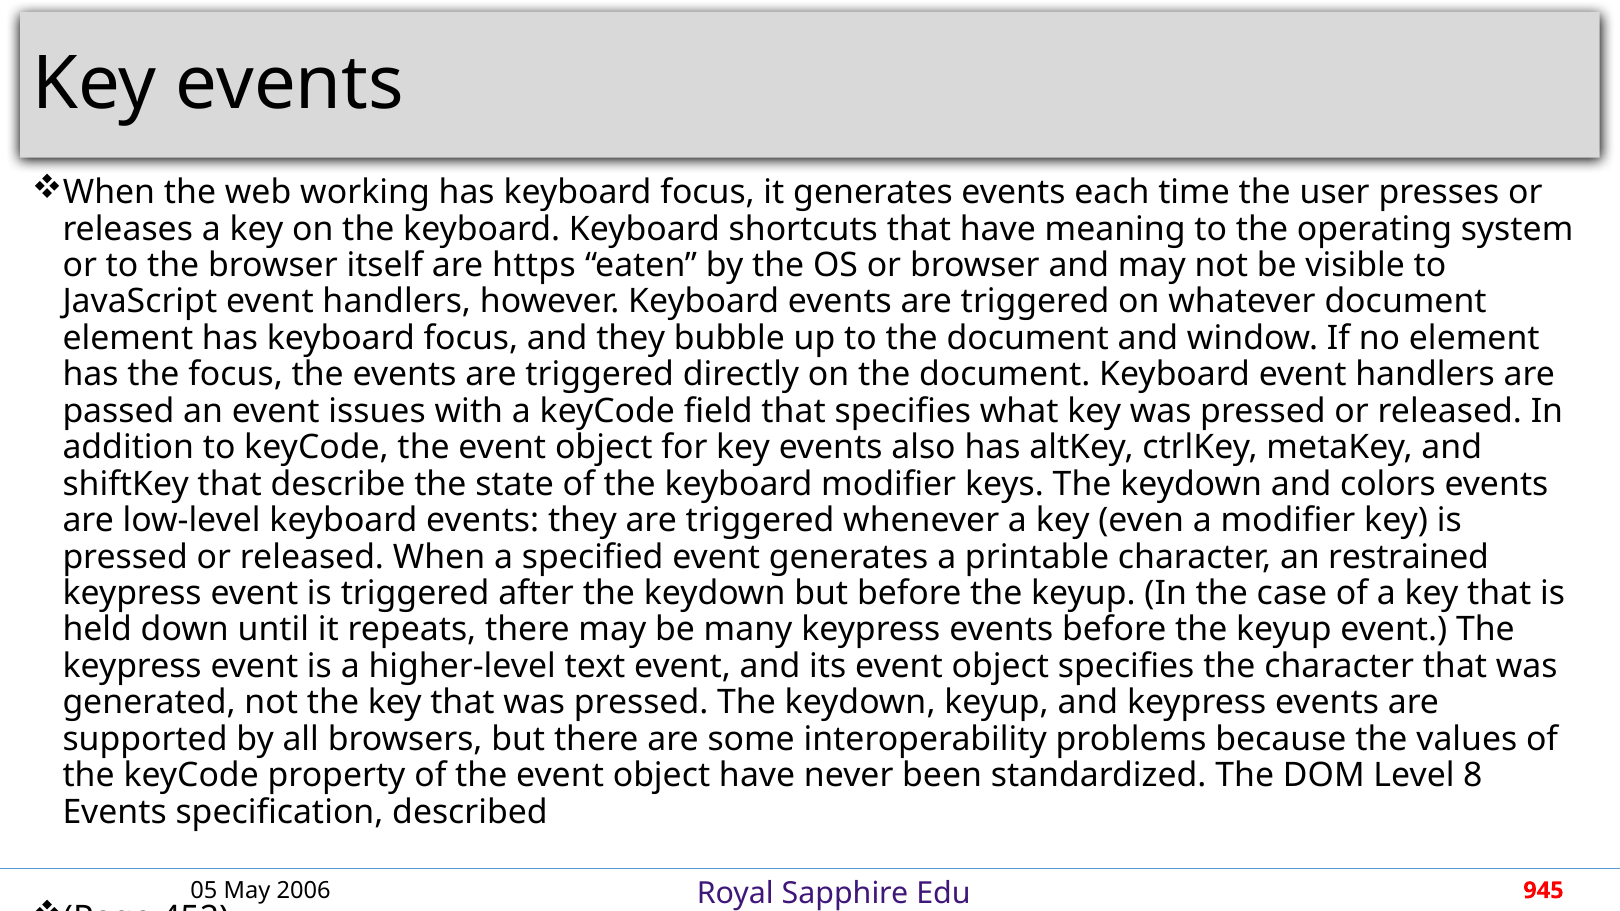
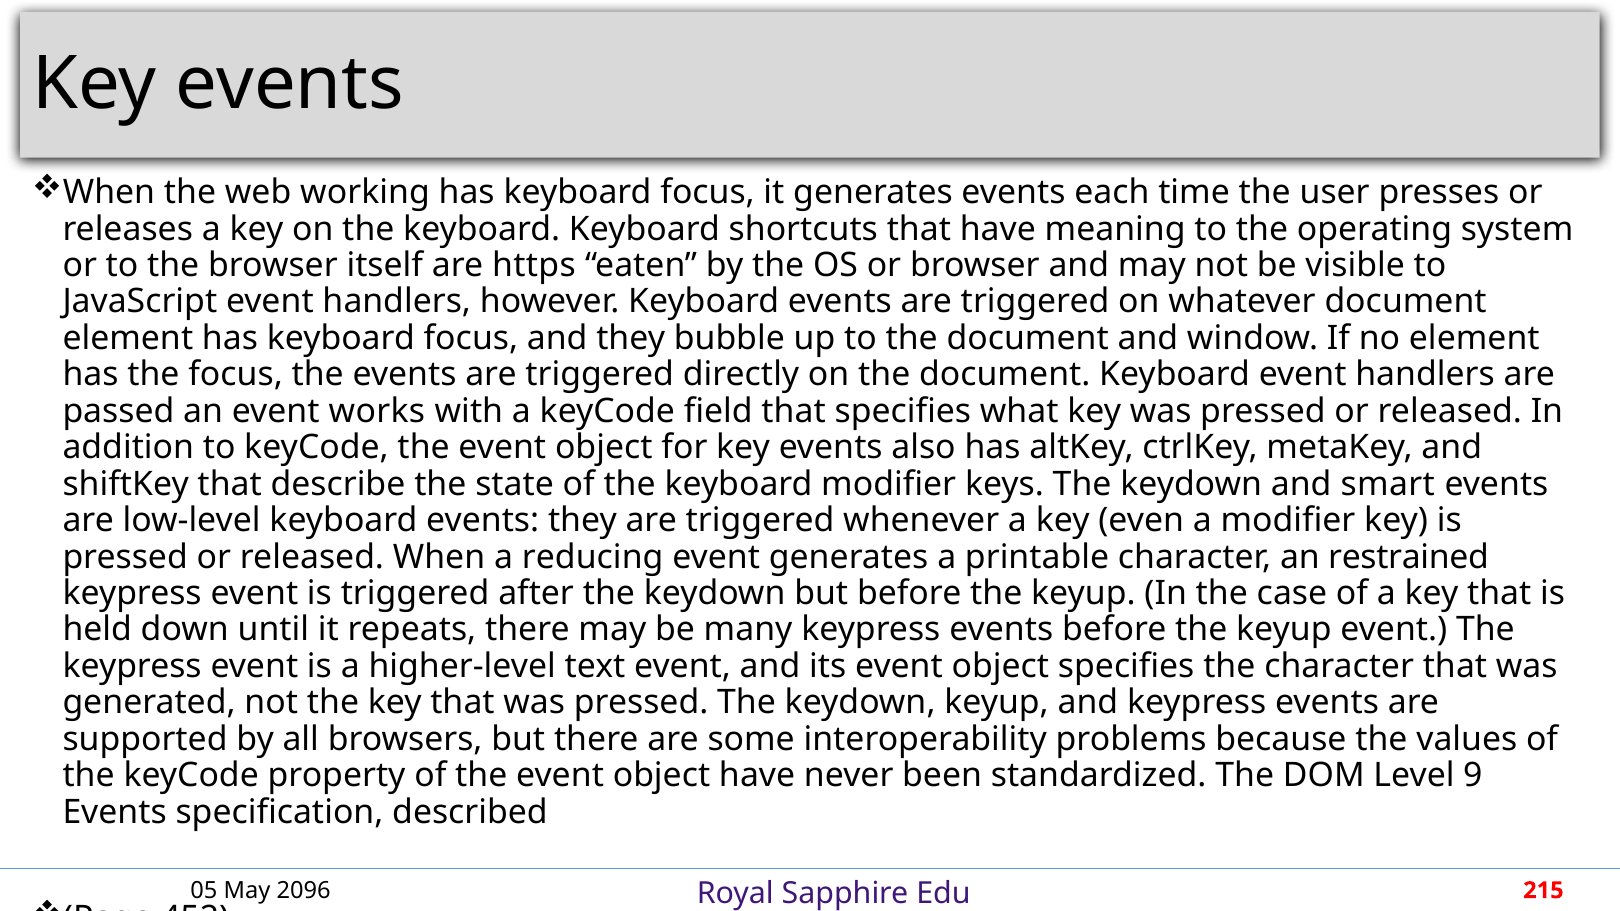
issues: issues -> works
colors: colors -> smart
specified: specified -> reducing
8: 8 -> 9
2006: 2006 -> 2096
945: 945 -> 215
